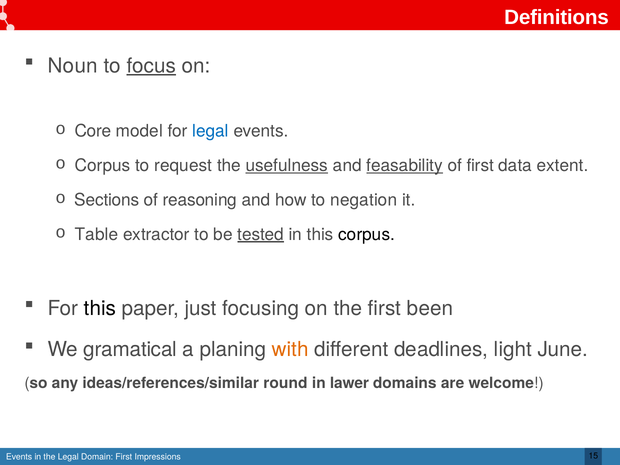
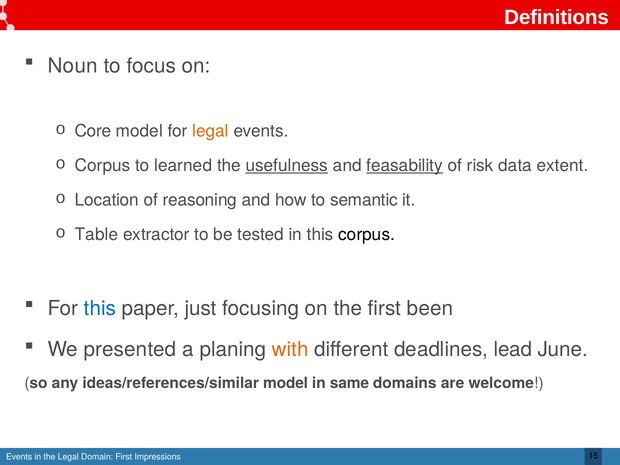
focus underline: present -> none
legal at (211, 131) colour: blue -> orange
request: request -> learned
of first: first -> risk
Sections: Sections -> Location
negation: negation -> semantic
tested underline: present -> none
this at (100, 308) colour: black -> blue
gramatical: gramatical -> presented
light: light -> lead
ideas/references/similar round: round -> model
lawer: lawer -> same
